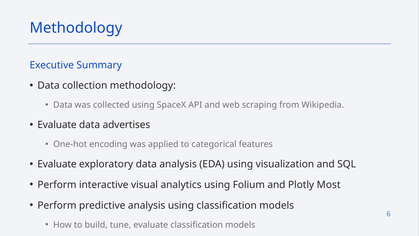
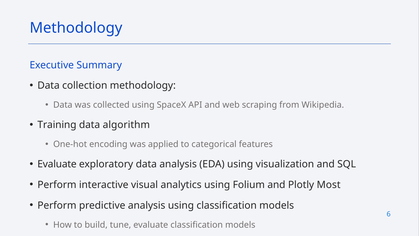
Evaluate at (57, 125): Evaluate -> Training
advertises: advertises -> algorithm
